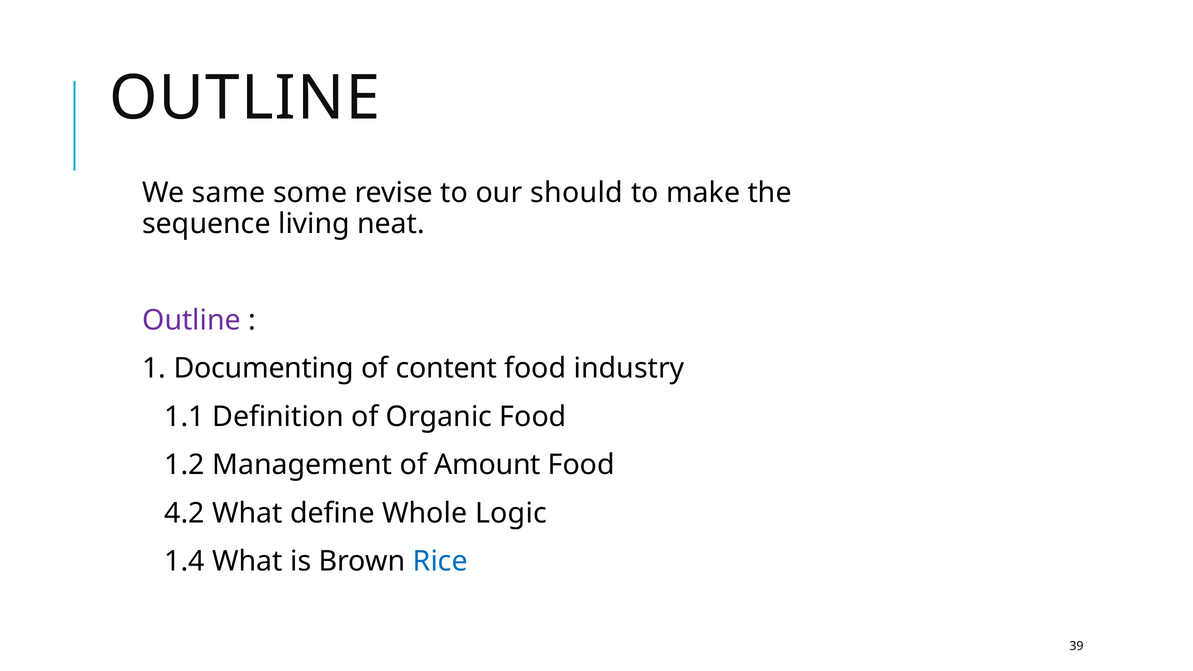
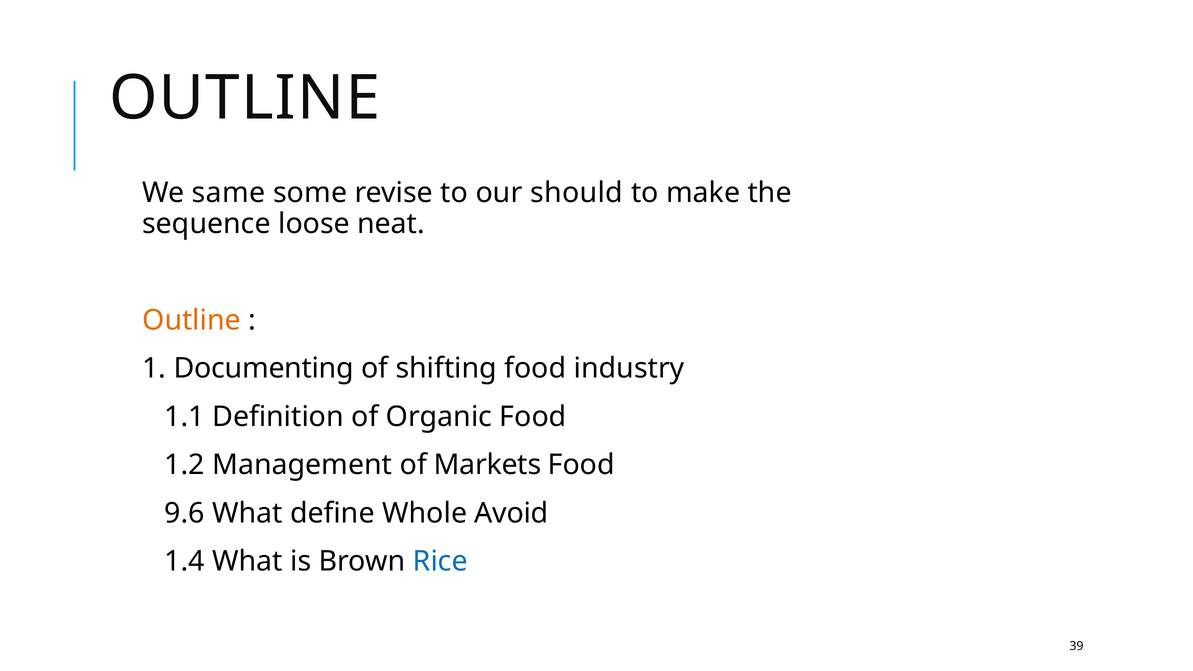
living: living -> loose
Outline at (192, 320) colour: purple -> orange
content: content -> shifting
Amount: Amount -> Markets
4.2: 4.2 -> 9.6
Logic: Logic -> Avoid
